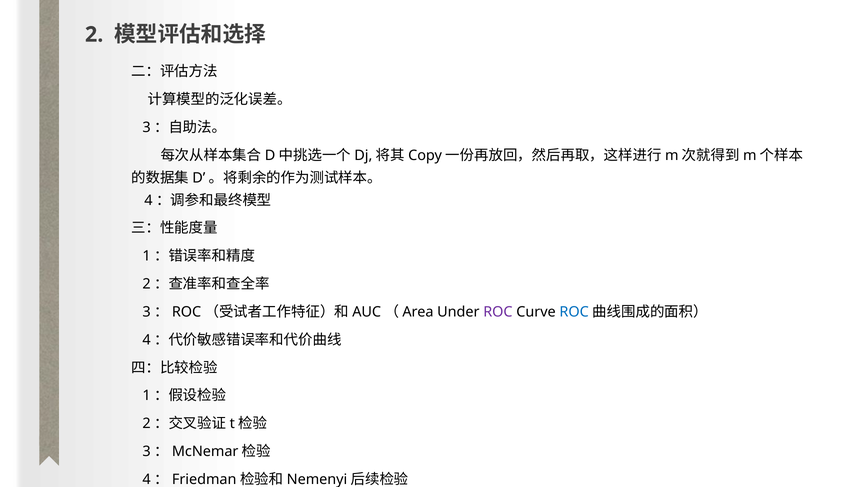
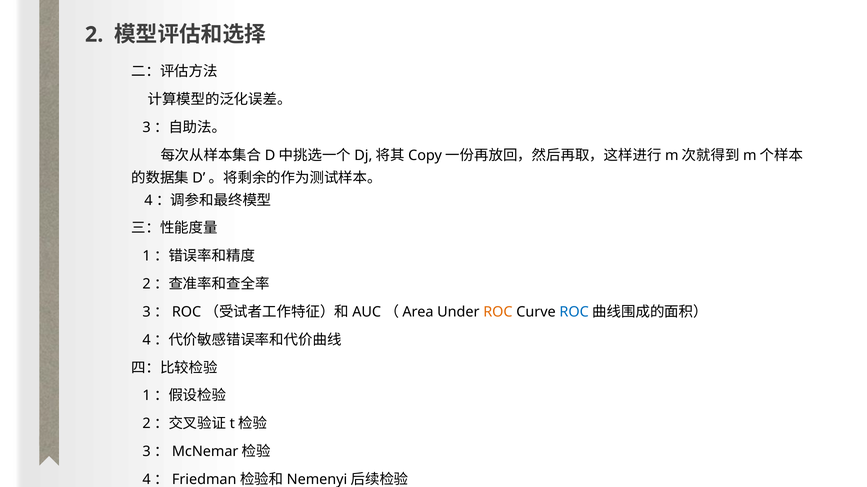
ROC at (498, 312) colour: purple -> orange
